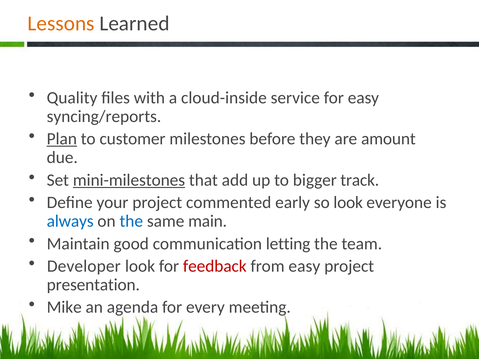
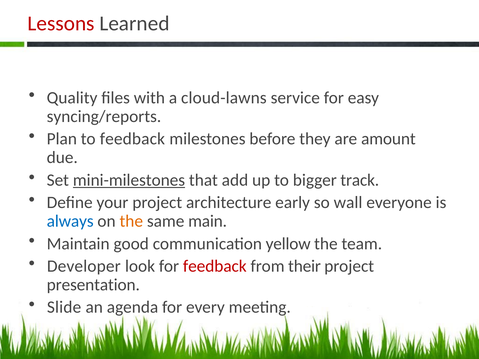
Lessons colour: orange -> red
cloud-inside: cloud-inside -> cloud-lawns
Plan underline: present -> none
to customer: customer -> feedback
commented: commented -> architecture
so look: look -> wall
the at (131, 221) colour: blue -> orange
letting: letting -> yellow
from easy: easy -> their
Mike: Mike -> Slide
